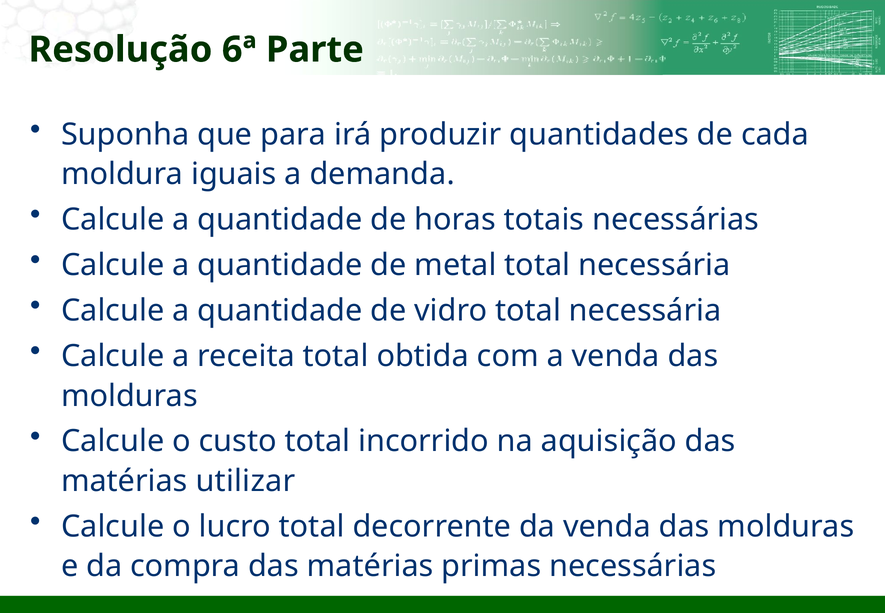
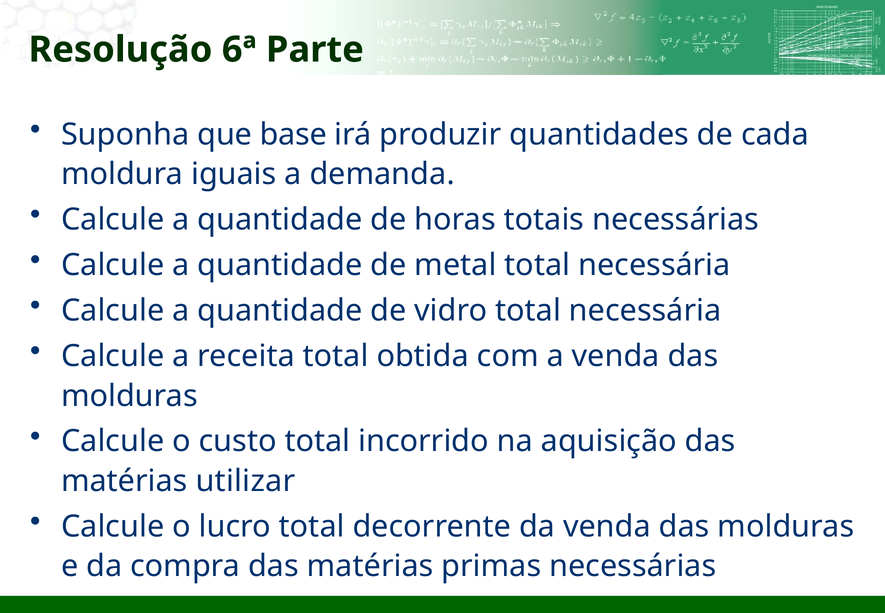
para: para -> base
